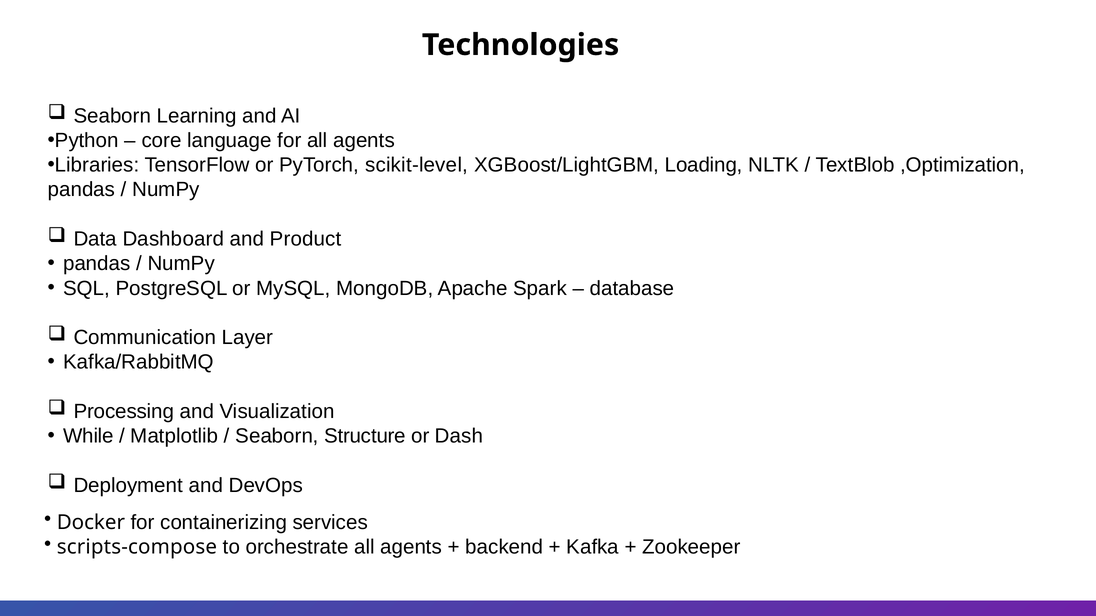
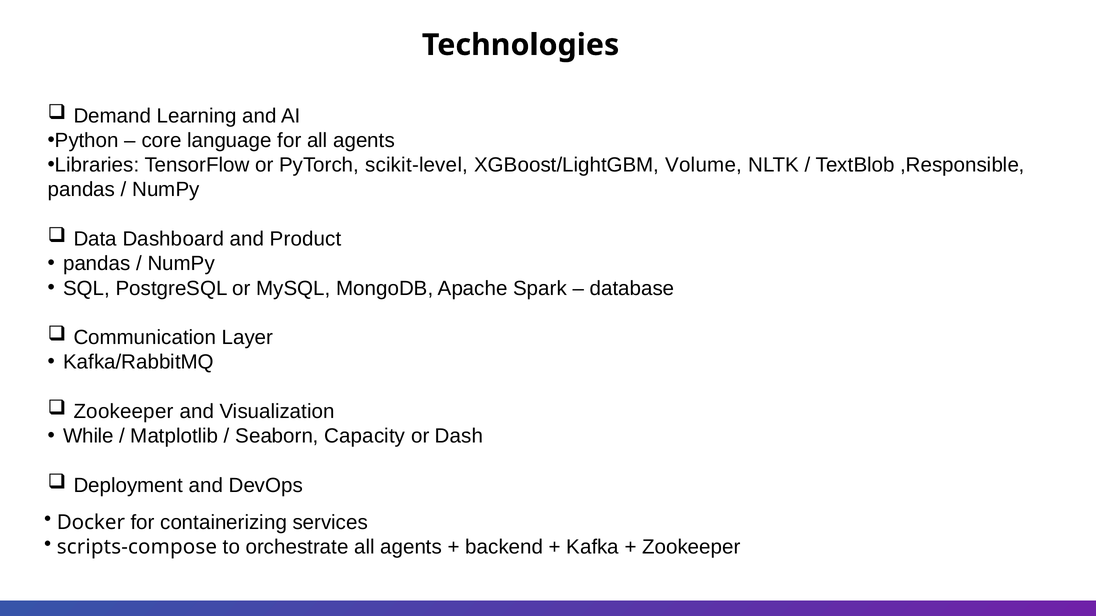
Seaborn at (112, 116): Seaborn -> Demand
Loading: Loading -> Volume
,Optimization: ,Optimization -> ,Responsible
Processing at (124, 412): Processing -> Zookeeper
Structure: Structure -> Capacity
